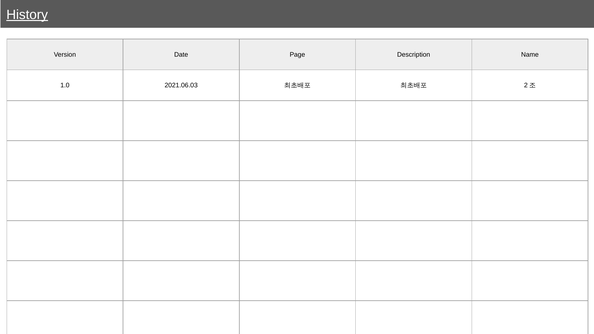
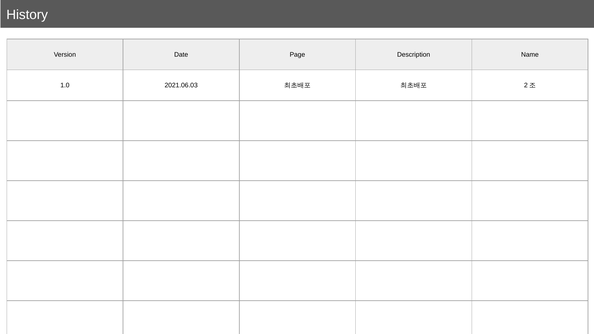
History underline: present -> none
